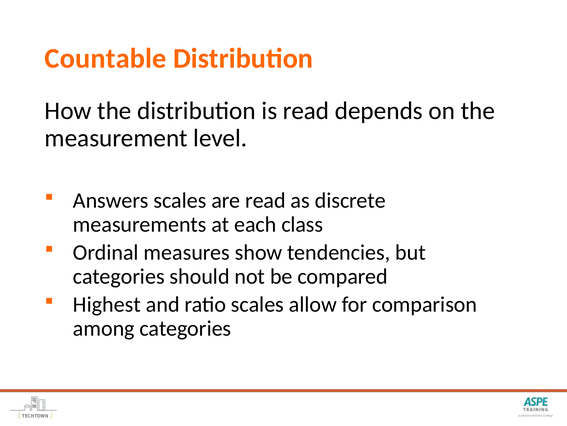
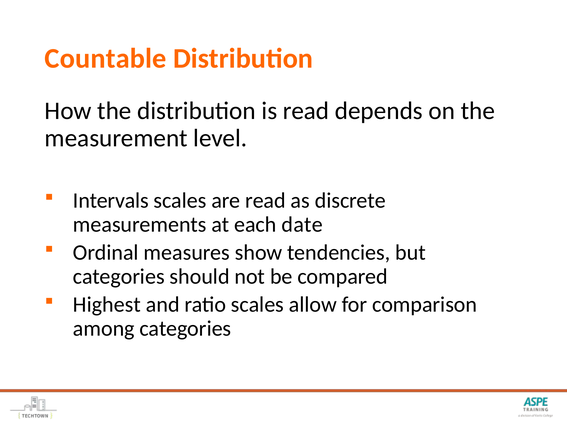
Answers: Answers -> Intervals
class: class -> date
